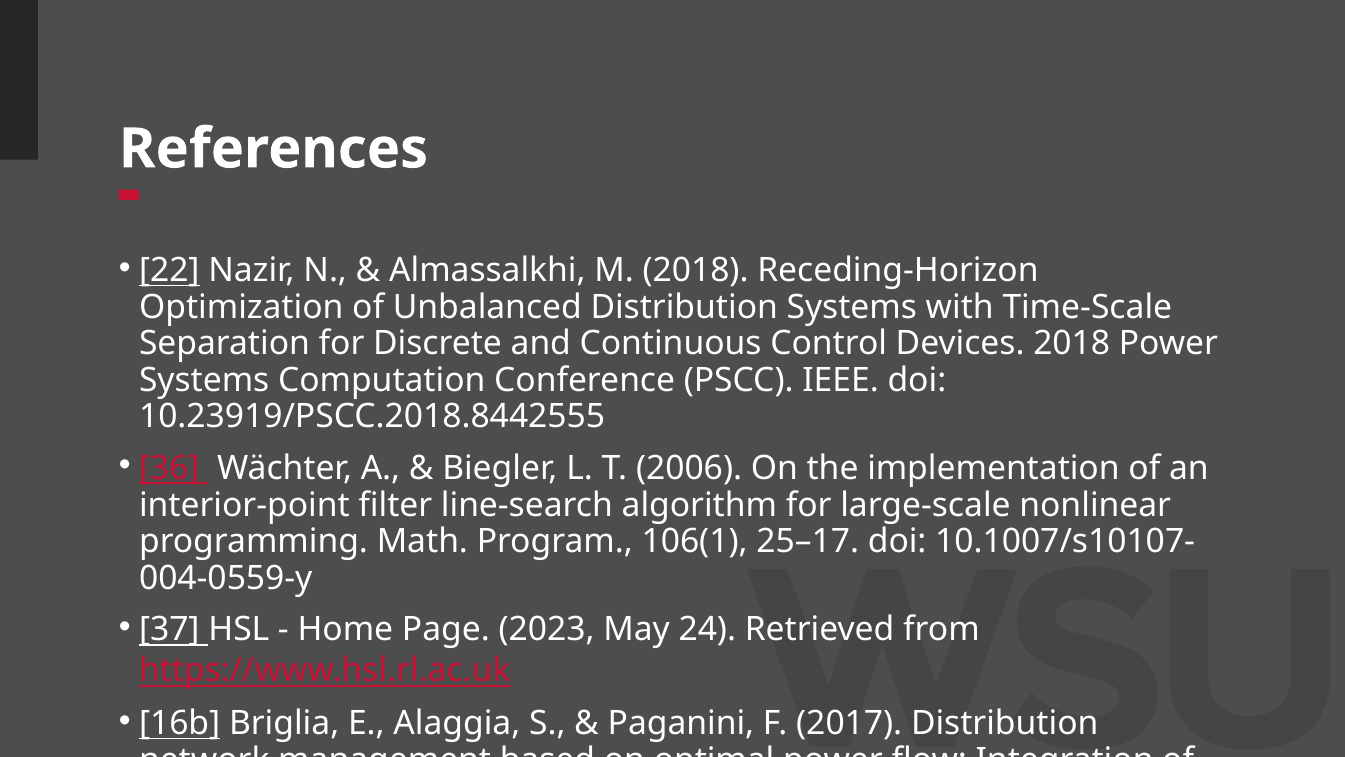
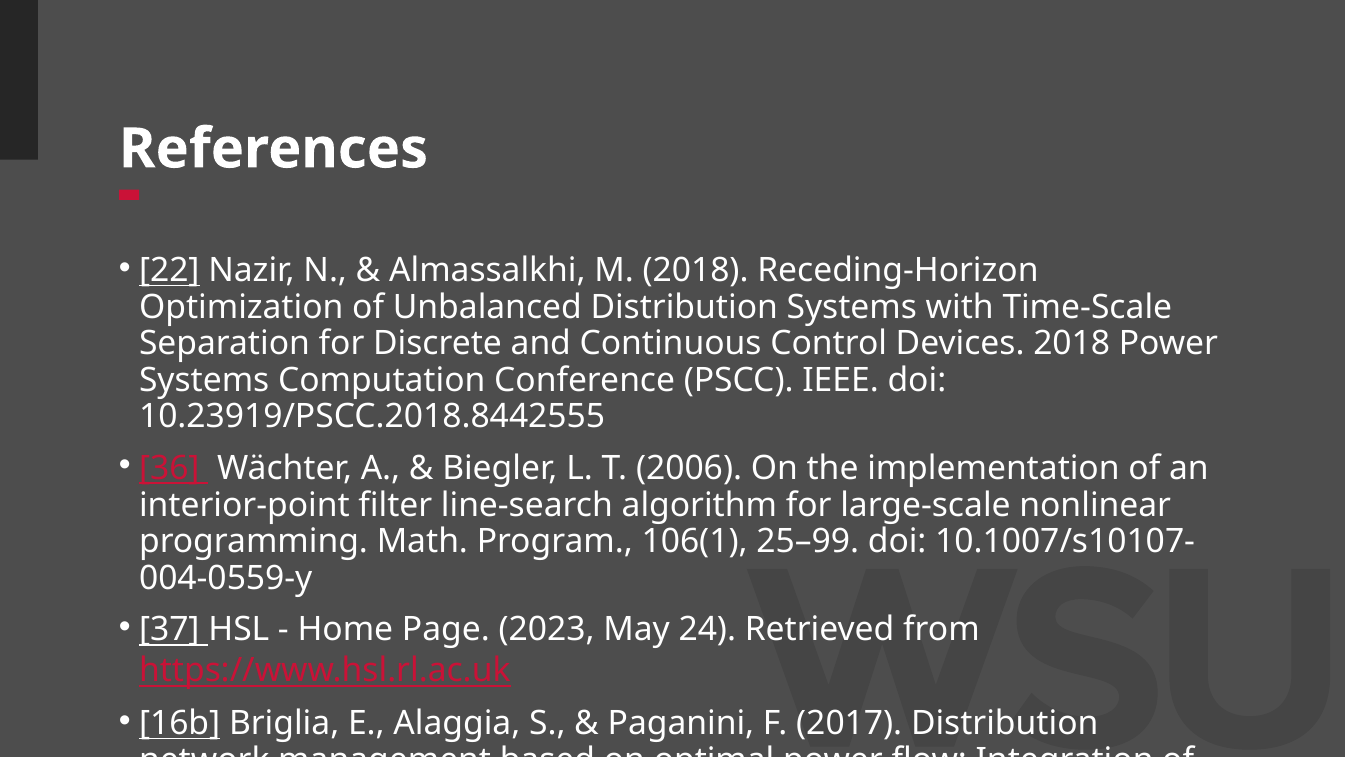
25–17: 25–17 -> 25–99
